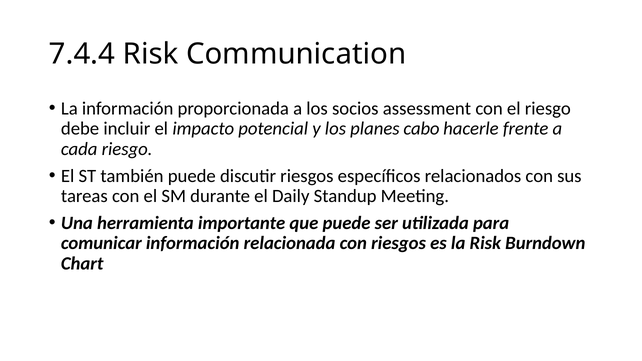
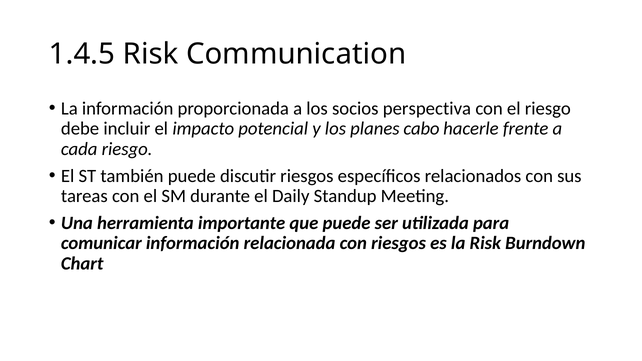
7.4.4: 7.4.4 -> 1.4.5
assessment: assessment -> perspectiva
